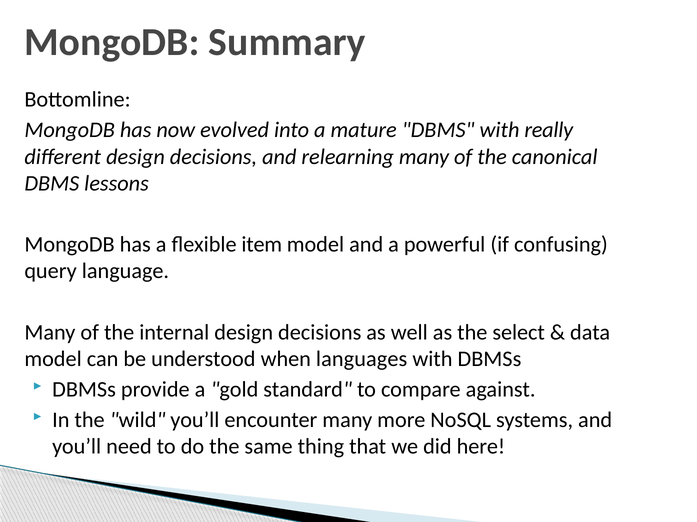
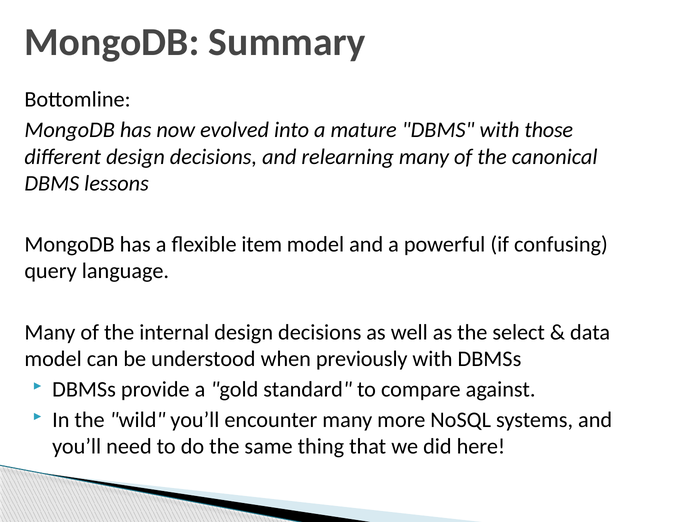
really: really -> those
languages: languages -> previously
